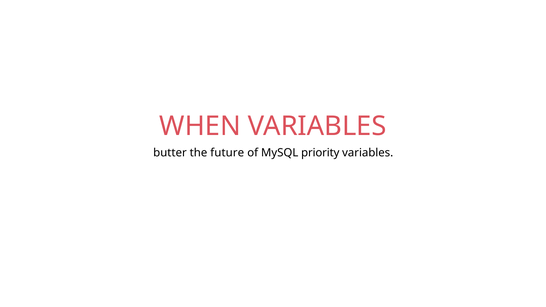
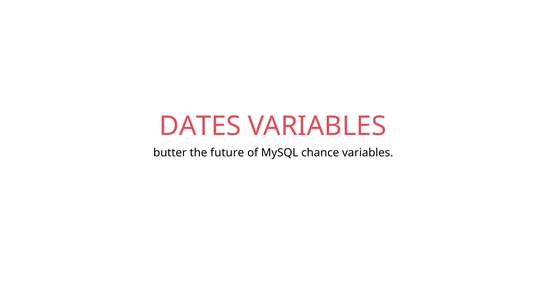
WHEN: WHEN -> DATES
priority: priority -> chance
